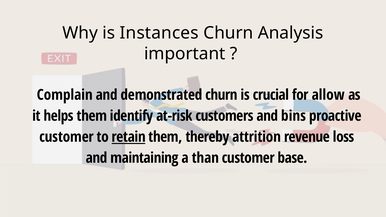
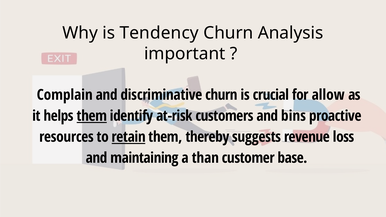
Instances: Instances -> Tendency
demonstrated: demonstrated -> discriminative
them at (92, 116) underline: none -> present
customer at (67, 137): customer -> resources
attrition: attrition -> suggests
